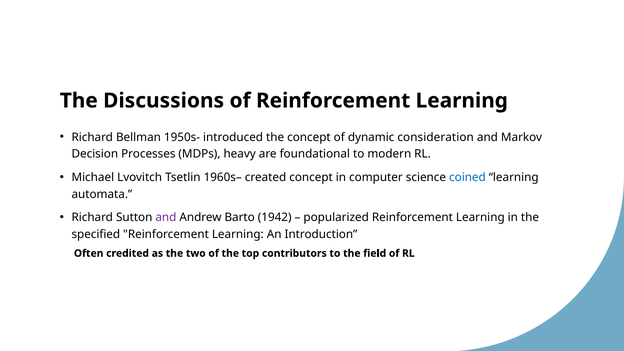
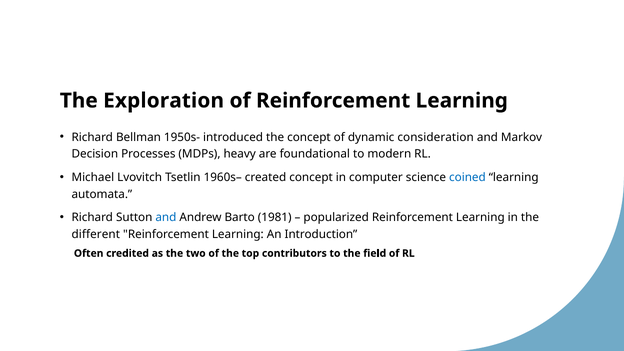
Discussions: Discussions -> Exploration
and at (166, 218) colour: purple -> blue
1942: 1942 -> 1981
specified: specified -> different
